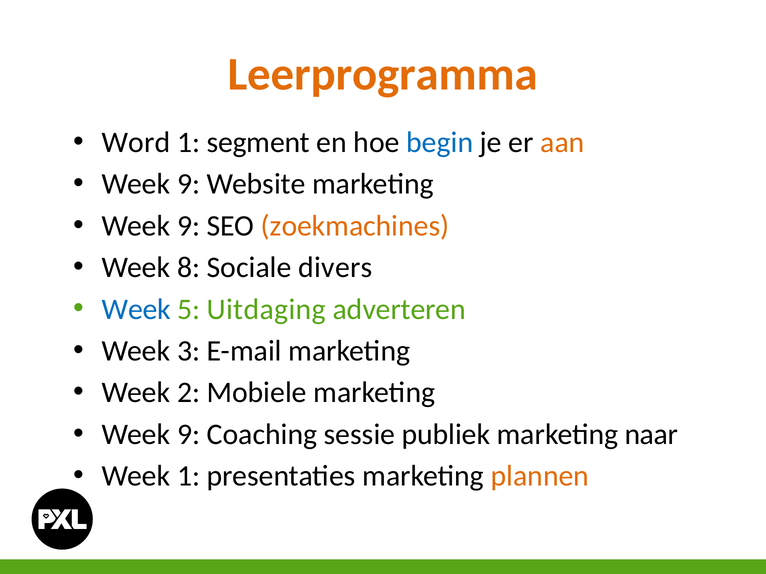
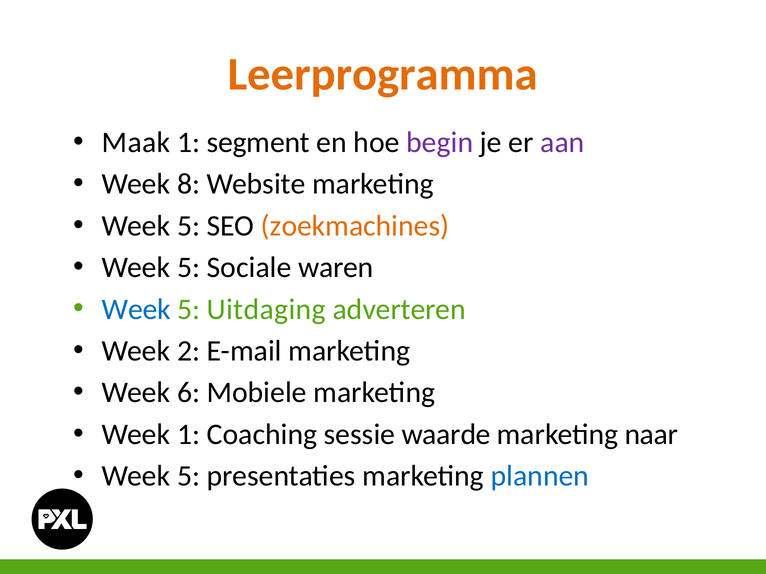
Word: Word -> Maak
begin colour: blue -> purple
aan colour: orange -> purple
9 at (189, 184): 9 -> 8
9 at (189, 226): 9 -> 5
8 at (189, 268): 8 -> 5
divers: divers -> waren
3: 3 -> 2
2: 2 -> 6
9 at (189, 435): 9 -> 1
publiek: publiek -> waarde
1 at (189, 476): 1 -> 5
plannen colour: orange -> blue
